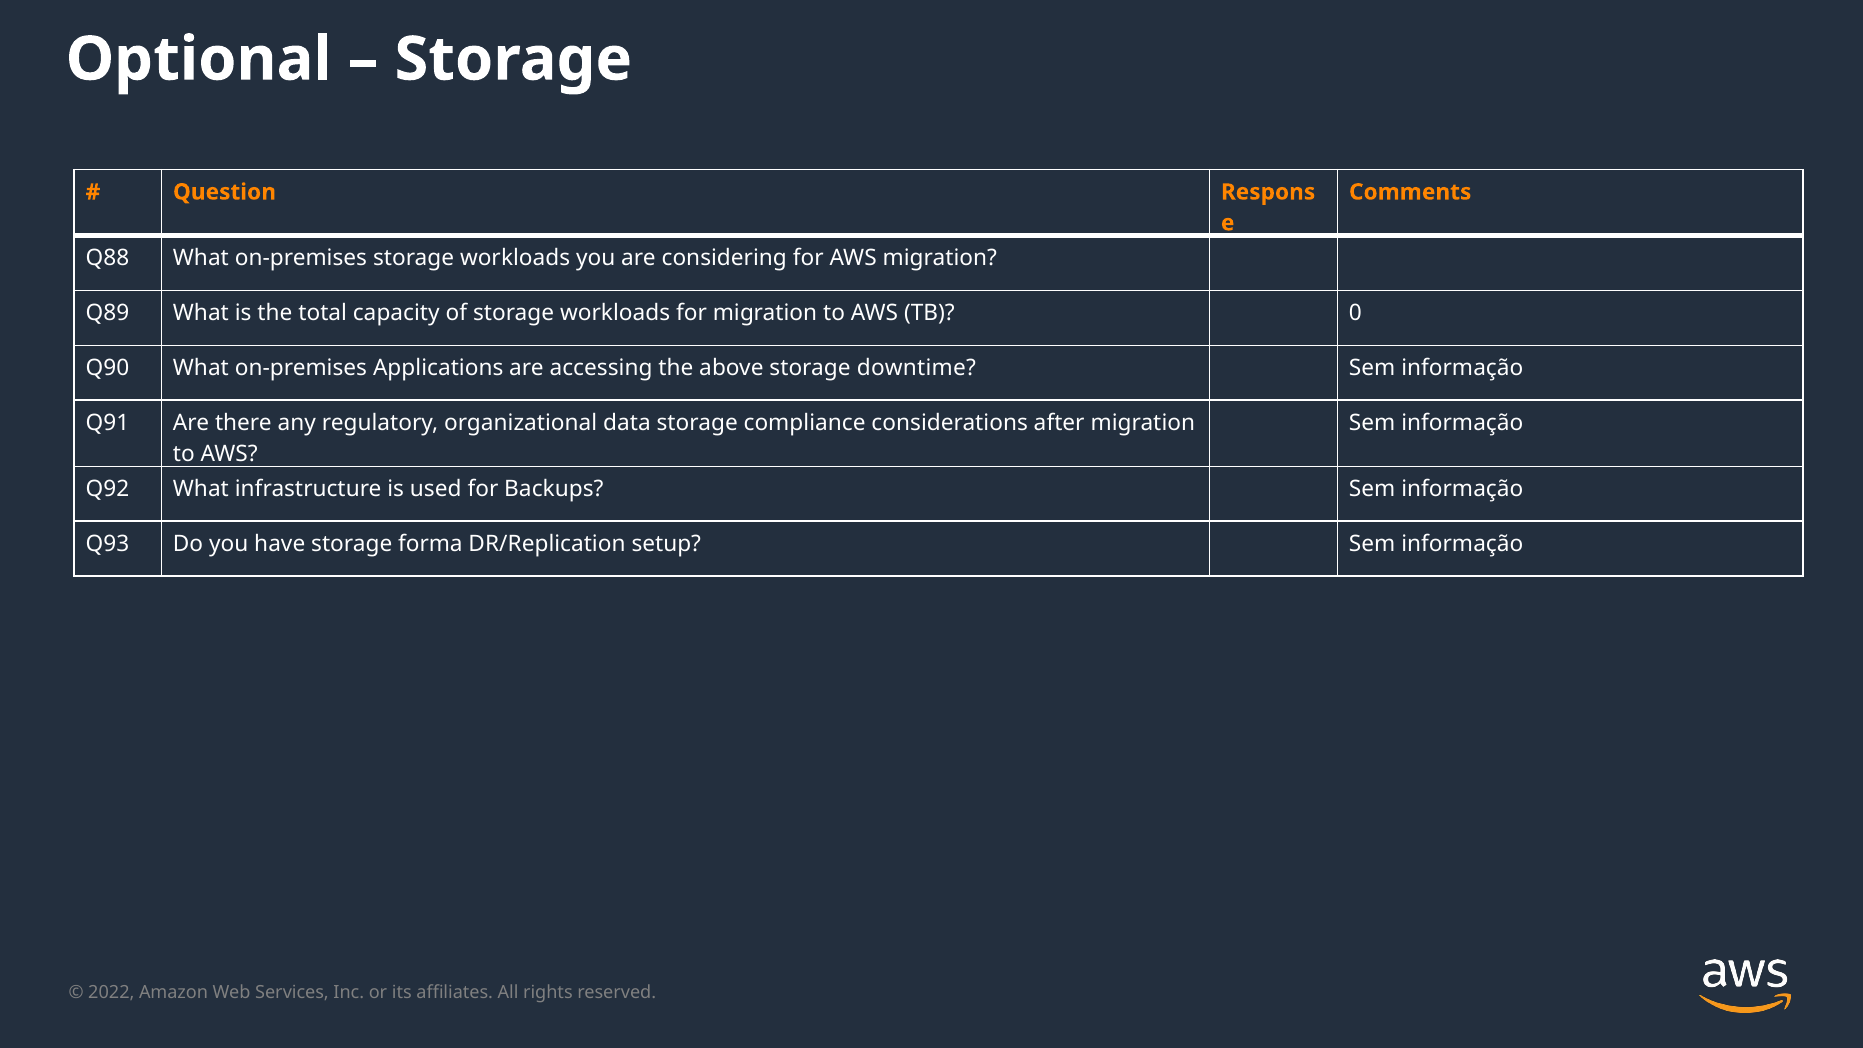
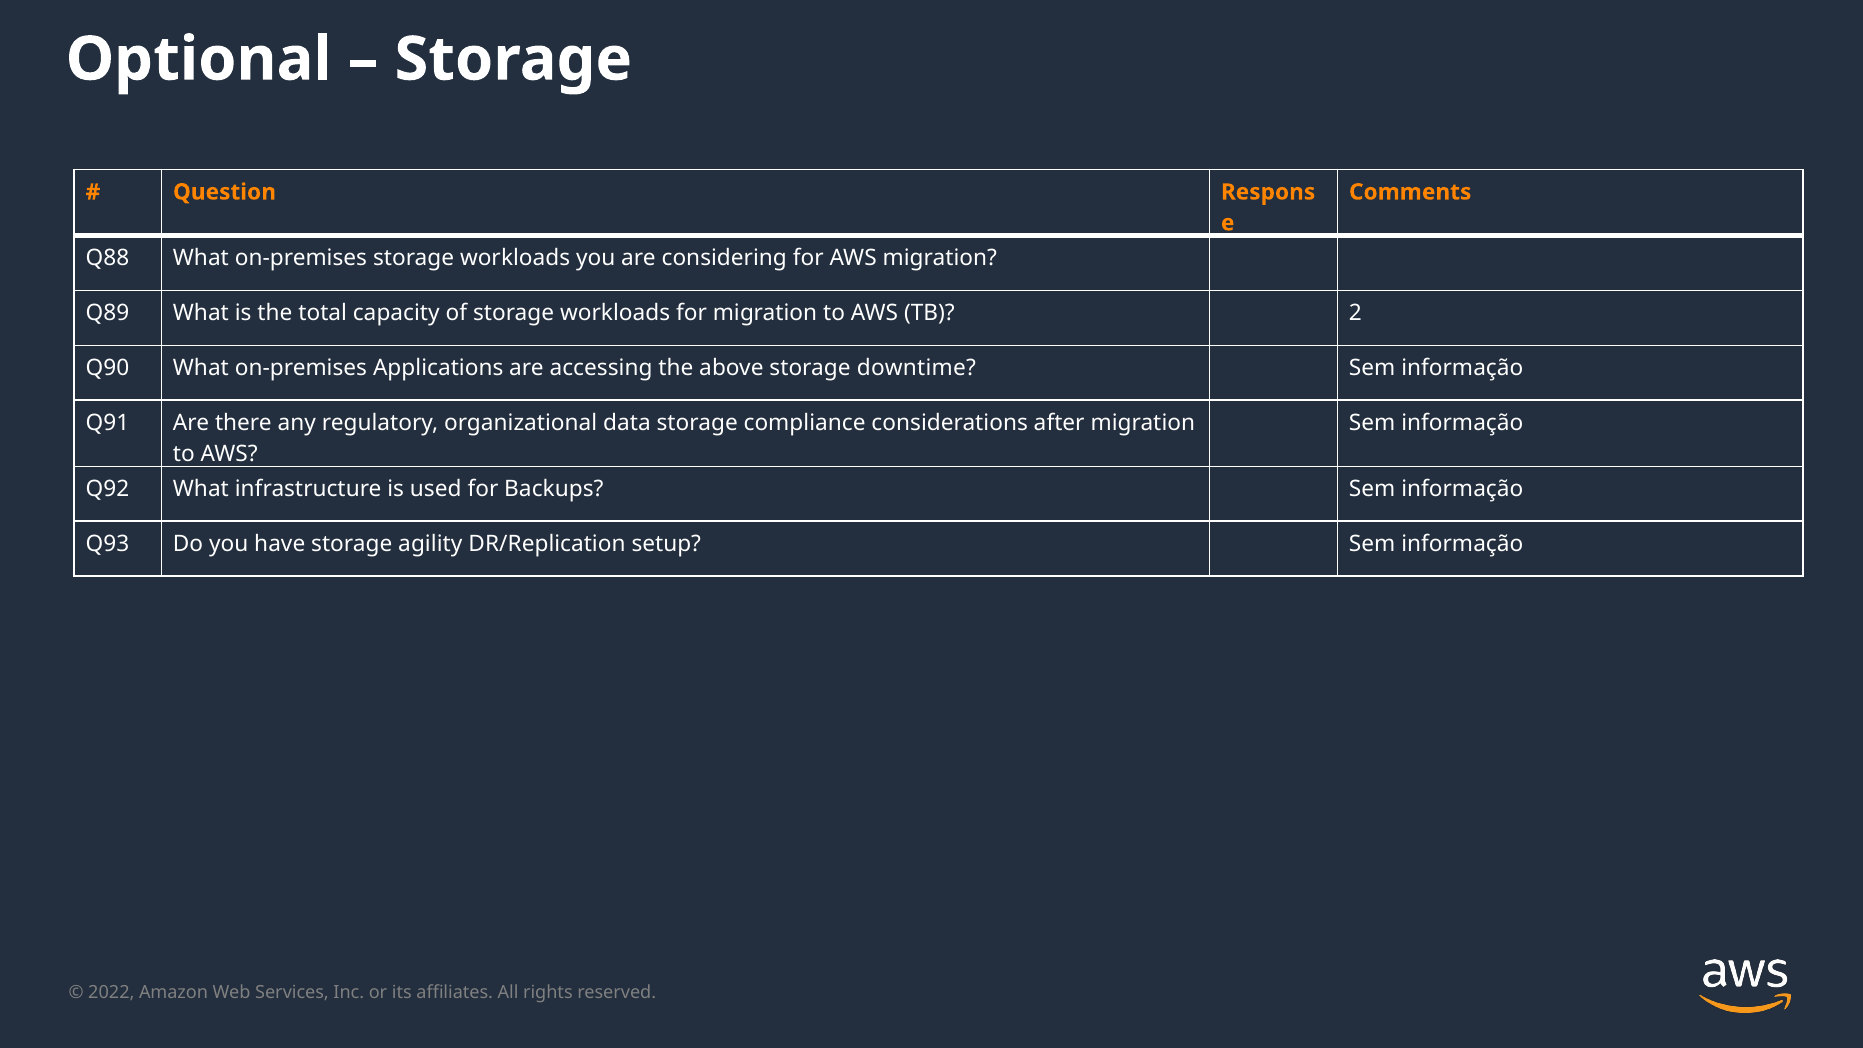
0: 0 -> 2
forma: forma -> agility
